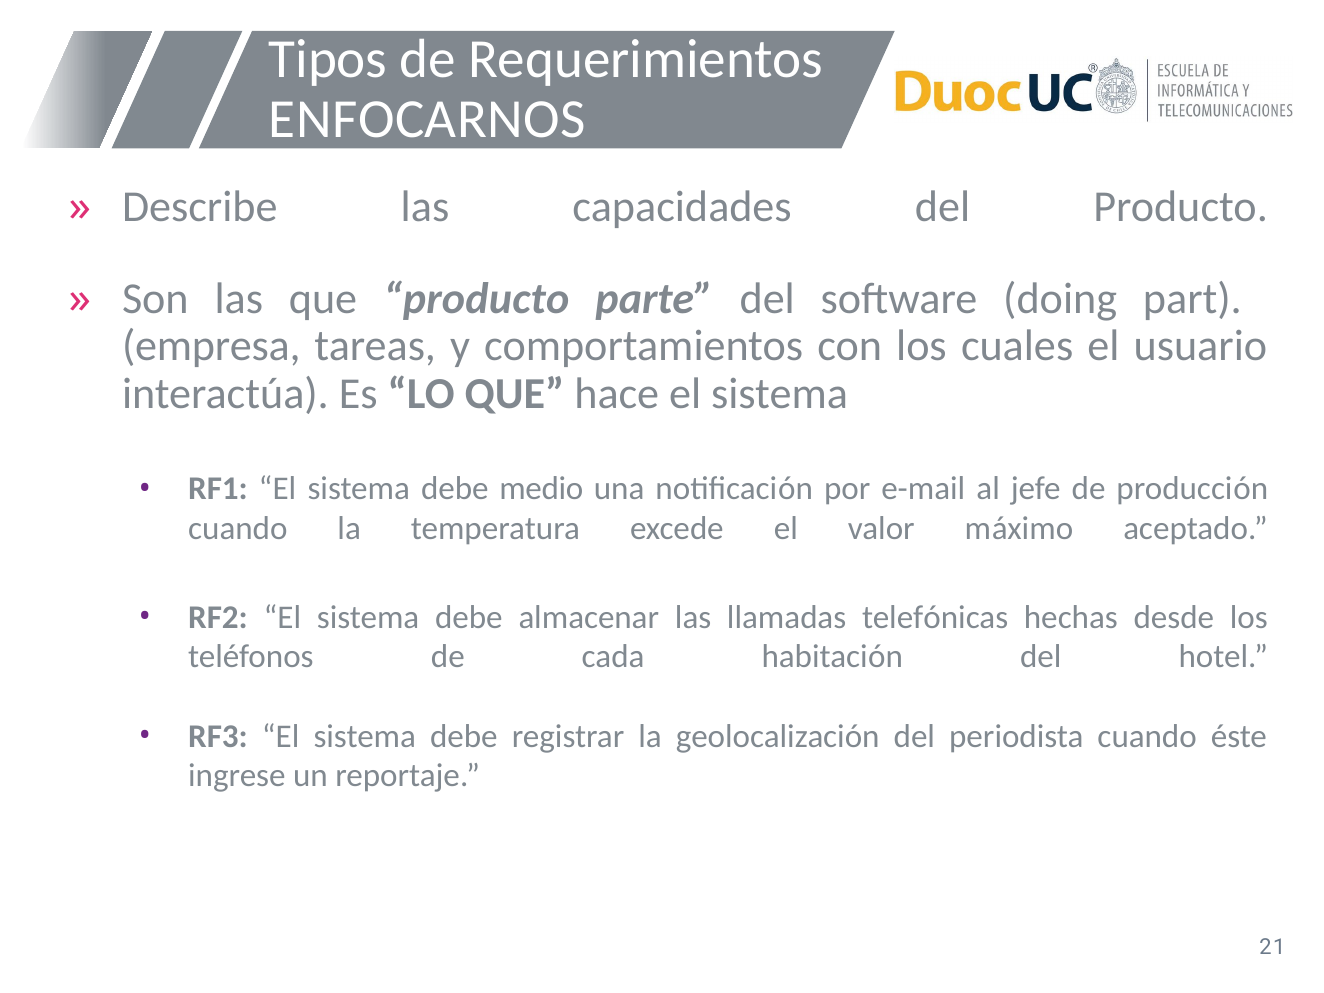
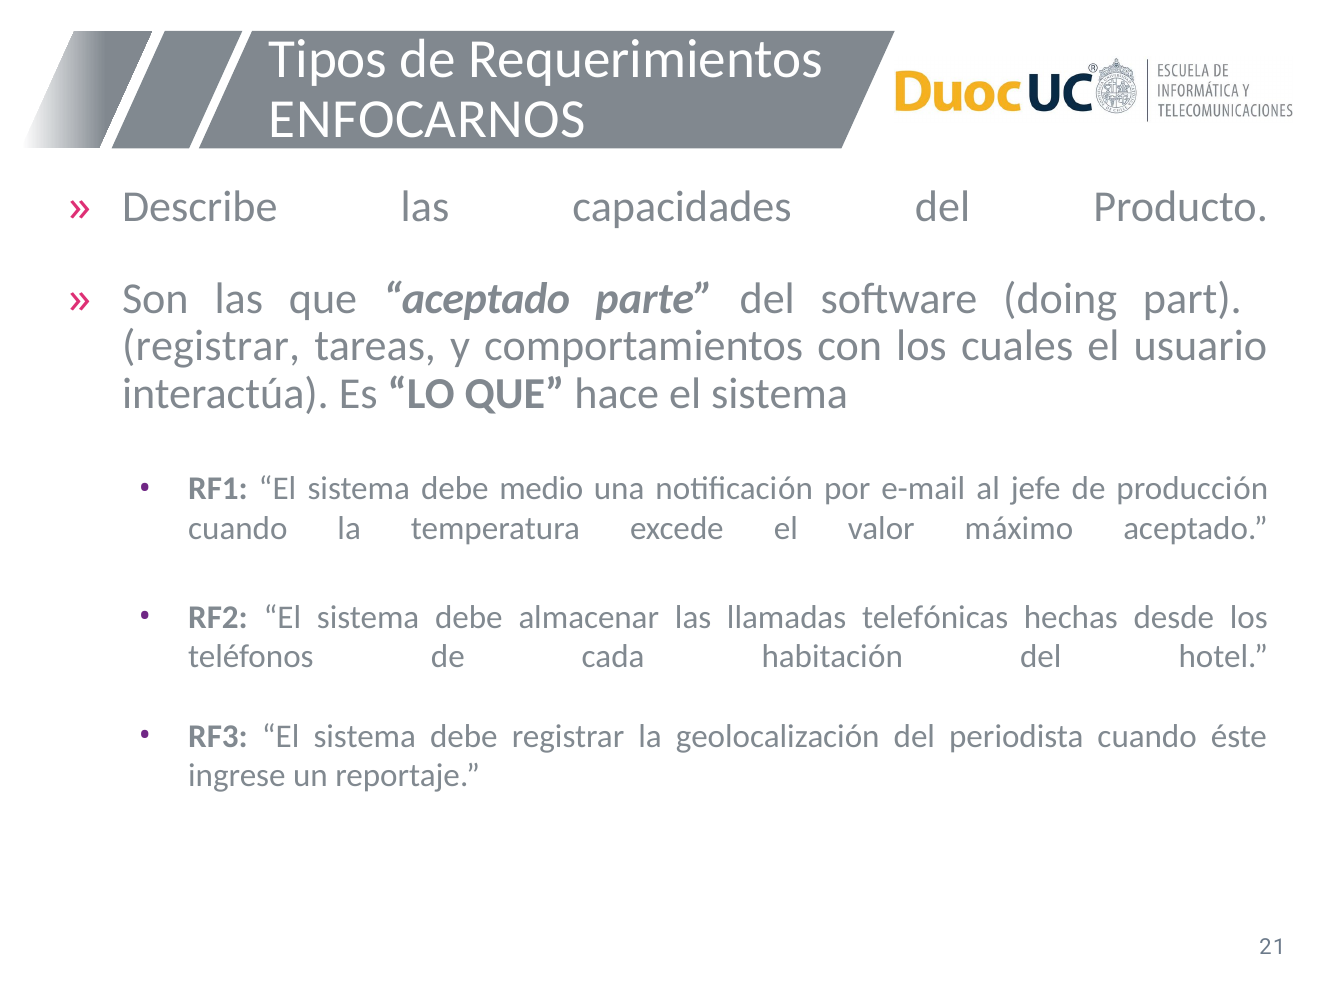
que producto: producto -> aceptado
empresa at (211, 346): empresa -> registrar
